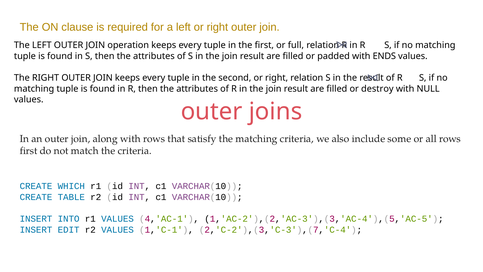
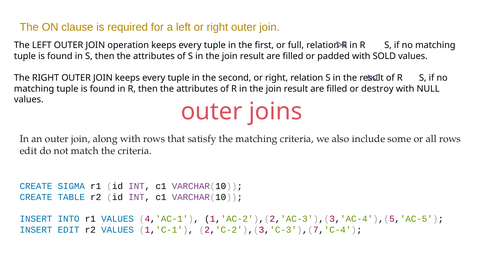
ENDS: ENDS -> SOLD
first at (29, 151): first -> edit
WHICH: WHICH -> SIGMA
